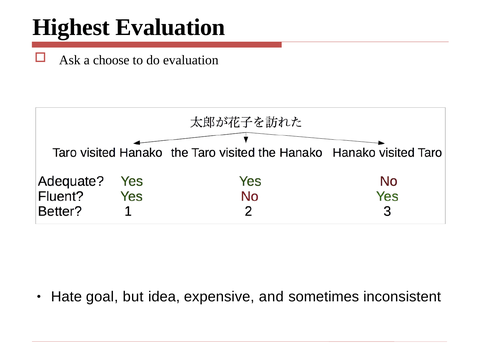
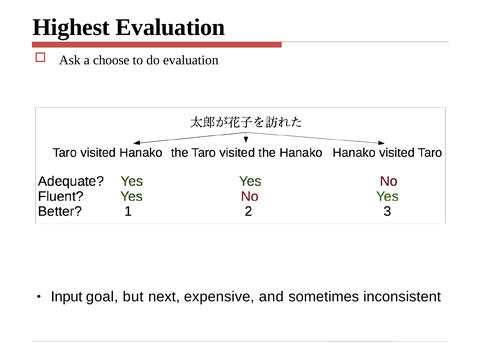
Hate: Hate -> Input
idea: idea -> next
